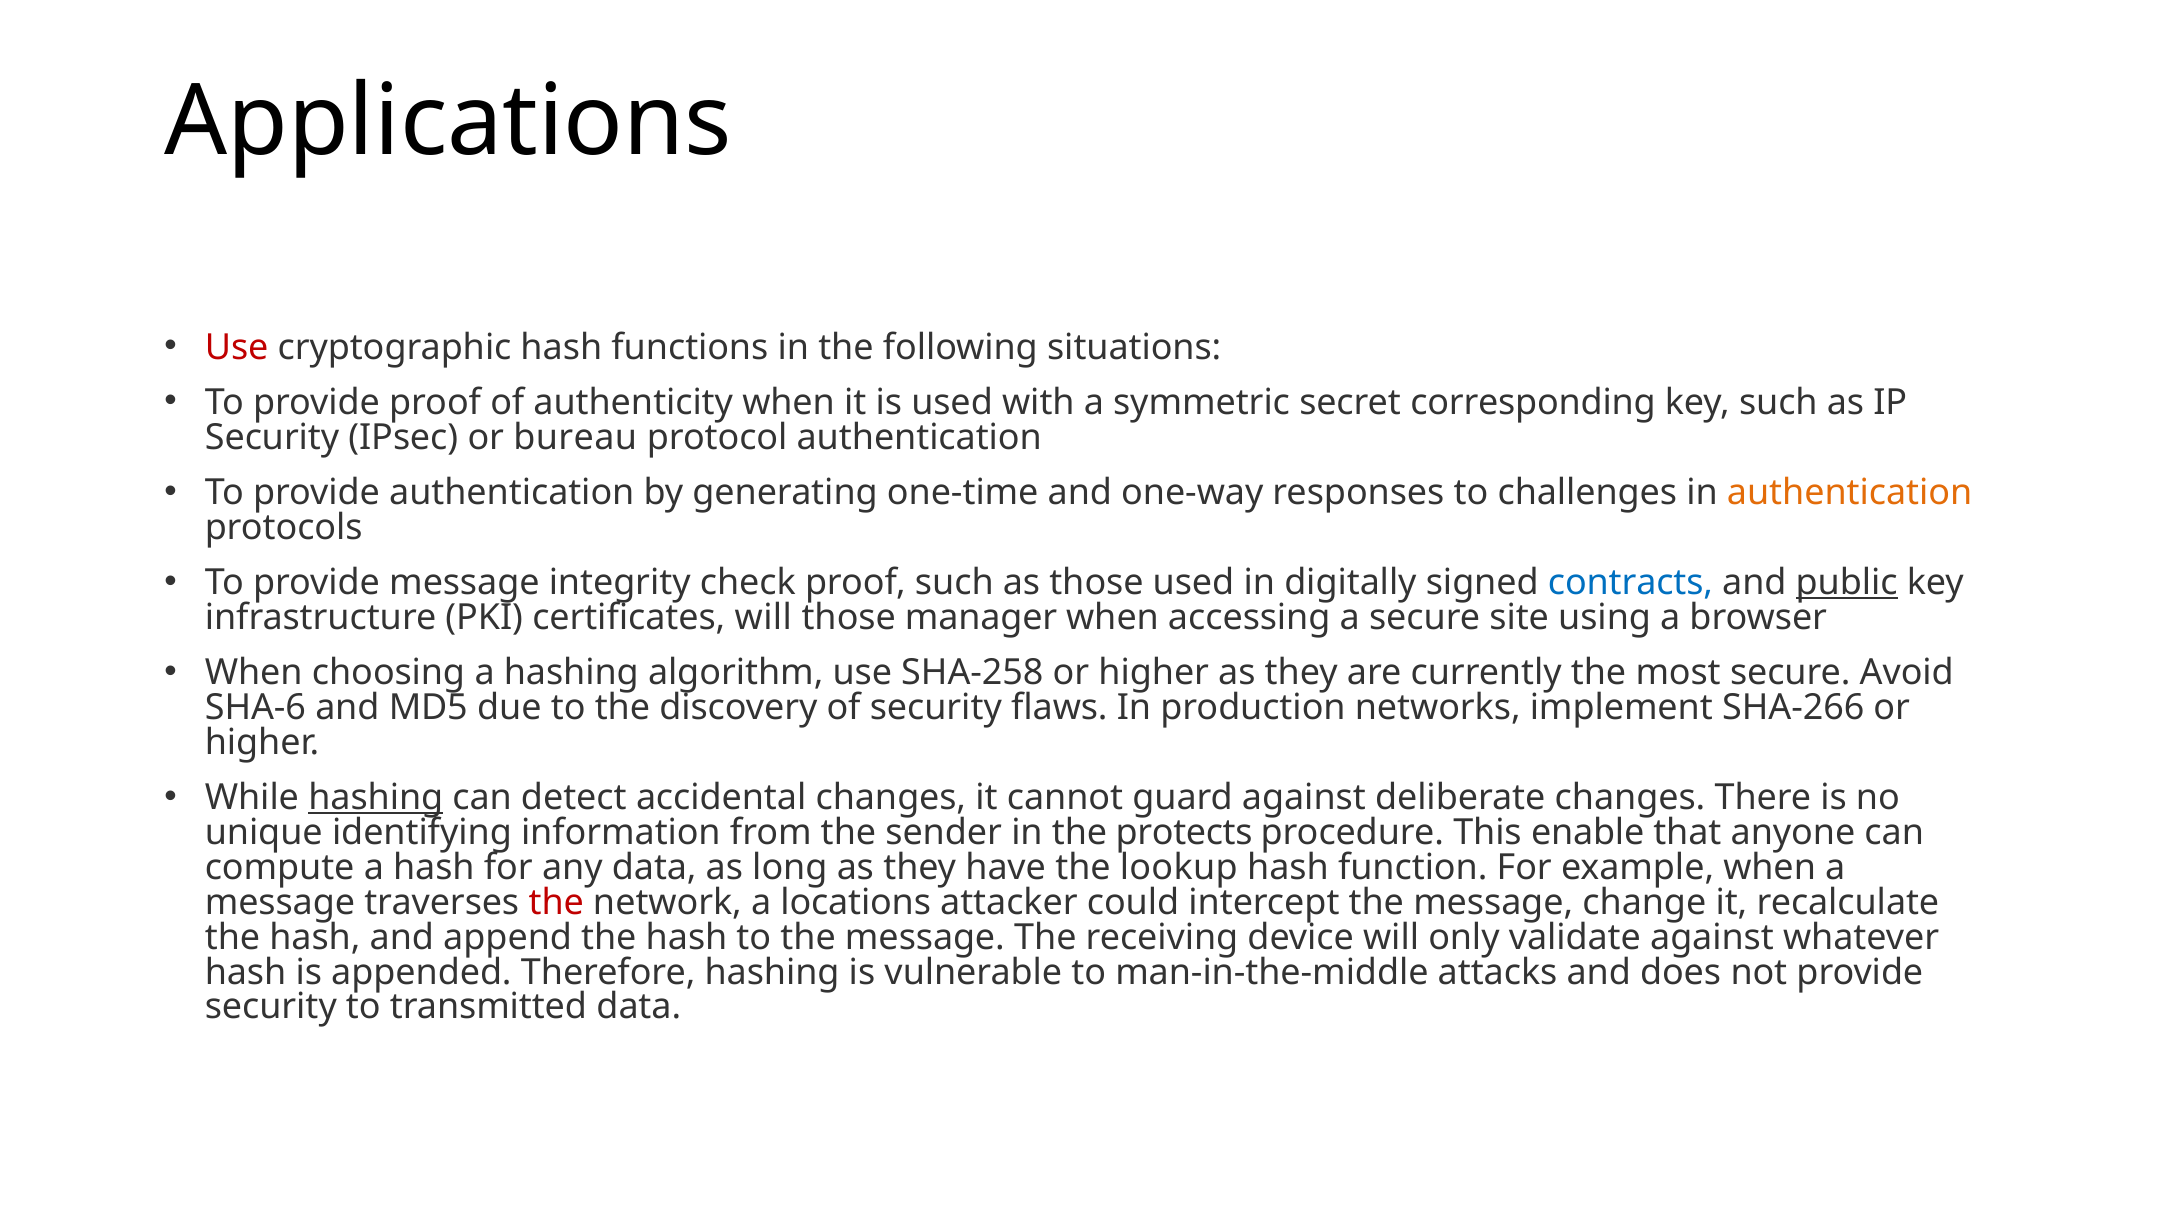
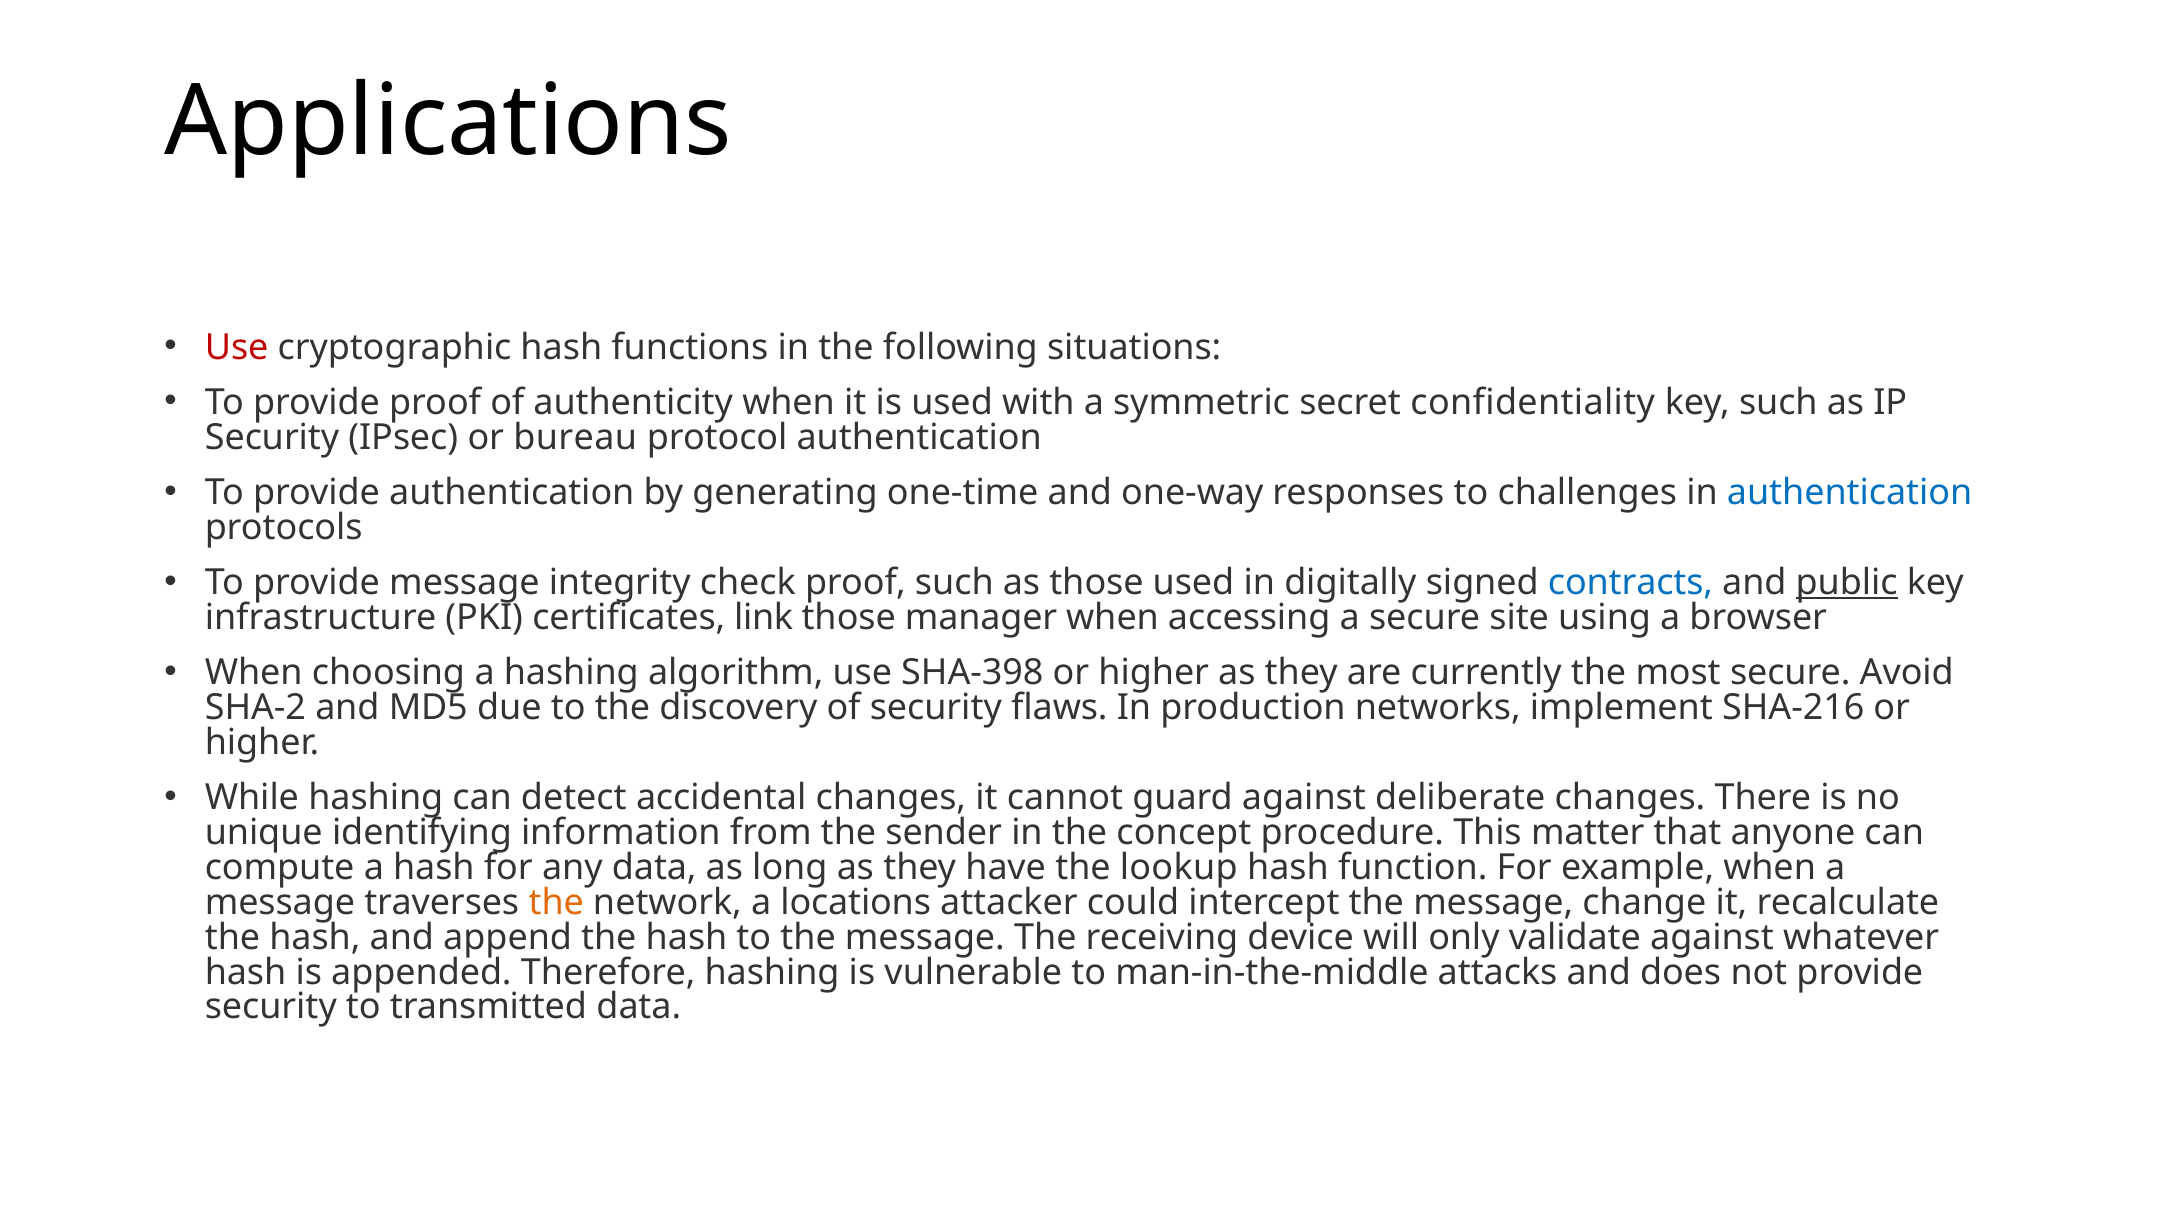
corresponding: corresponding -> confidentiality
authentication at (1850, 492) colour: orange -> blue
certificates will: will -> link
SHA-258: SHA-258 -> SHA-398
SHA-6: SHA-6 -> SHA-2
SHA-266: SHA-266 -> SHA-216
hashing at (376, 797) underline: present -> none
protects: protects -> concept
enable: enable -> matter
the at (556, 902) colour: red -> orange
